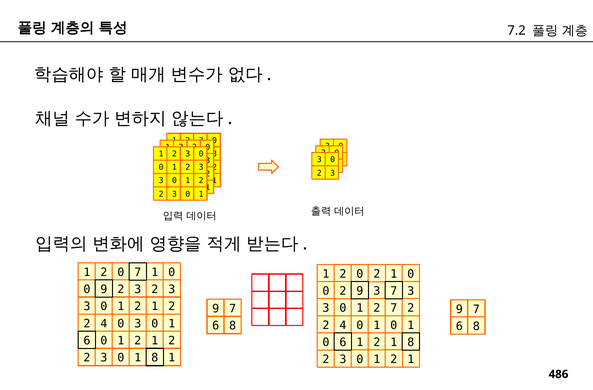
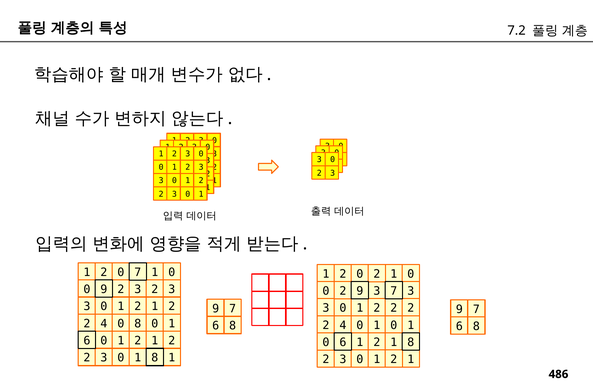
7 at (394, 308): 7 -> 2
4 0 3: 3 -> 8
